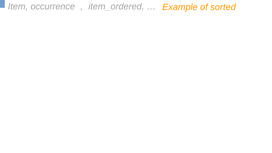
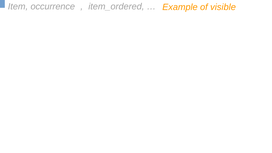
sorted: sorted -> visible
